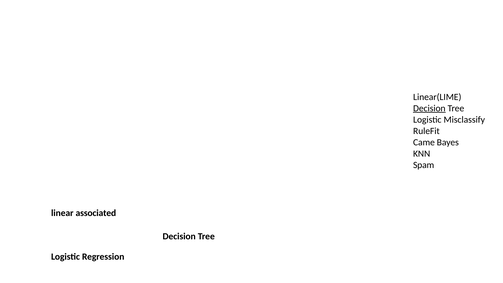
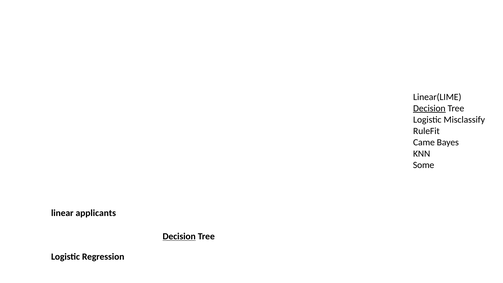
Spam: Spam -> Some
associated: associated -> applicants
Decision at (179, 236) underline: none -> present
